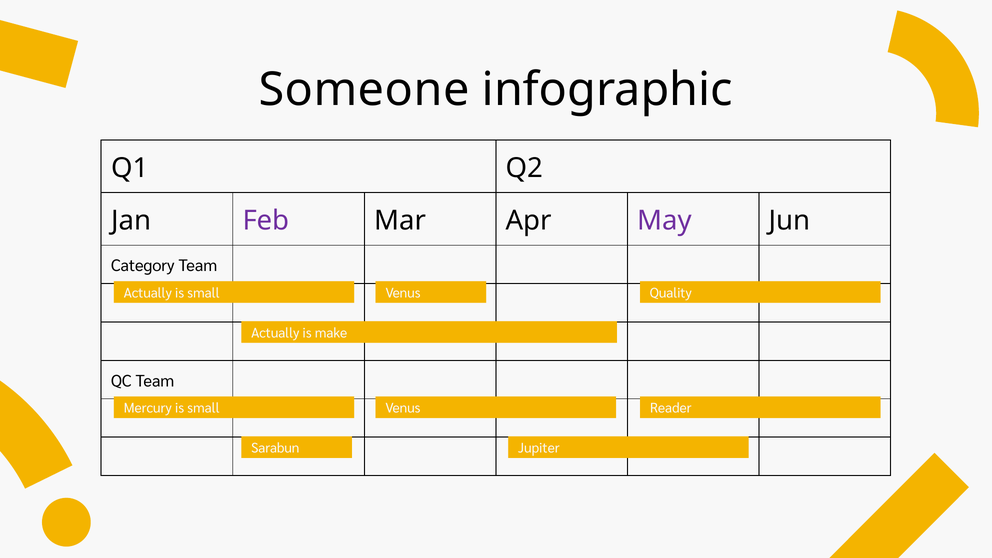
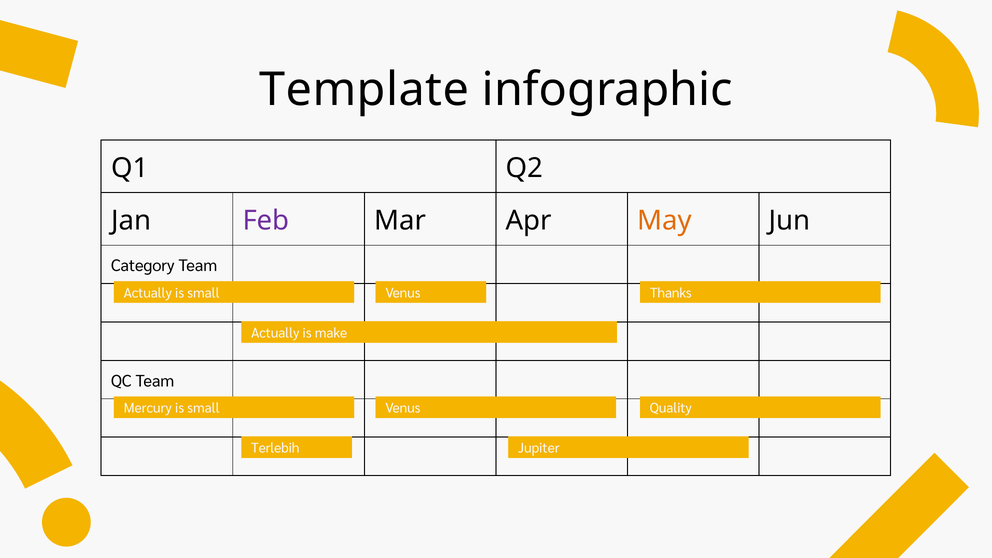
Someone: Someone -> Template
May colour: purple -> orange
Quality: Quality -> Thanks
Reader: Reader -> Quality
Sarabun: Sarabun -> Terlebih
